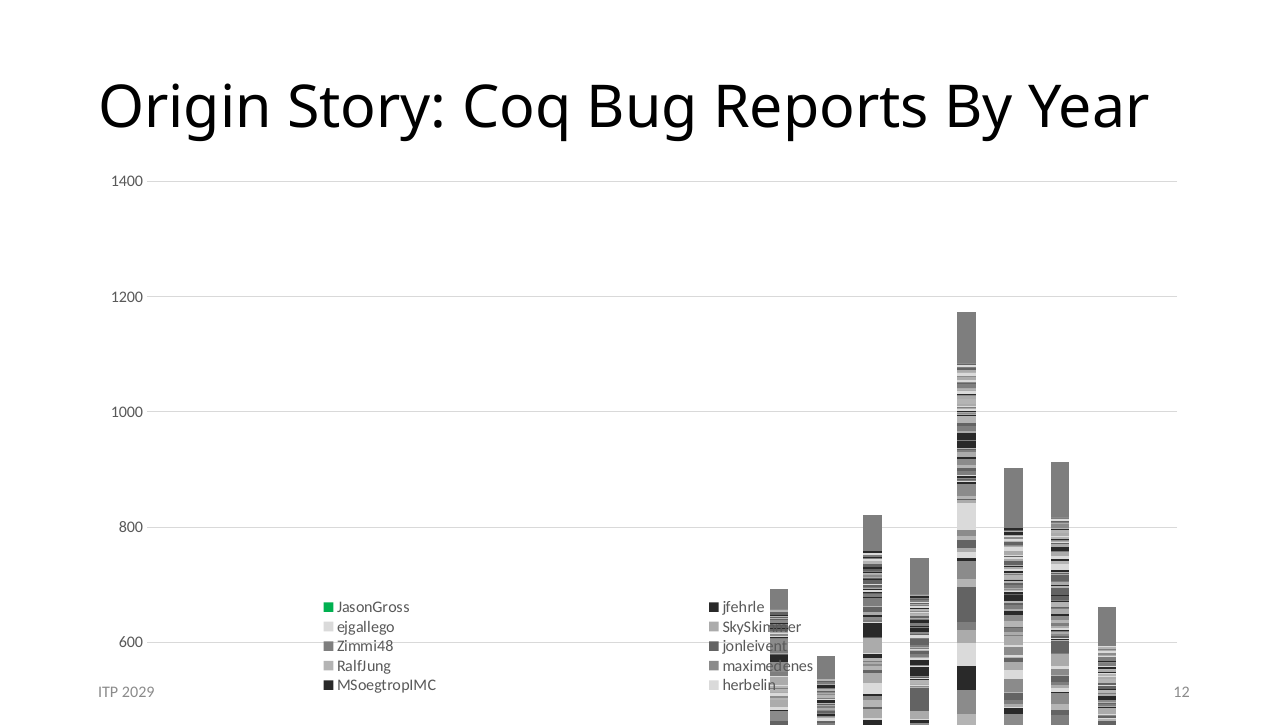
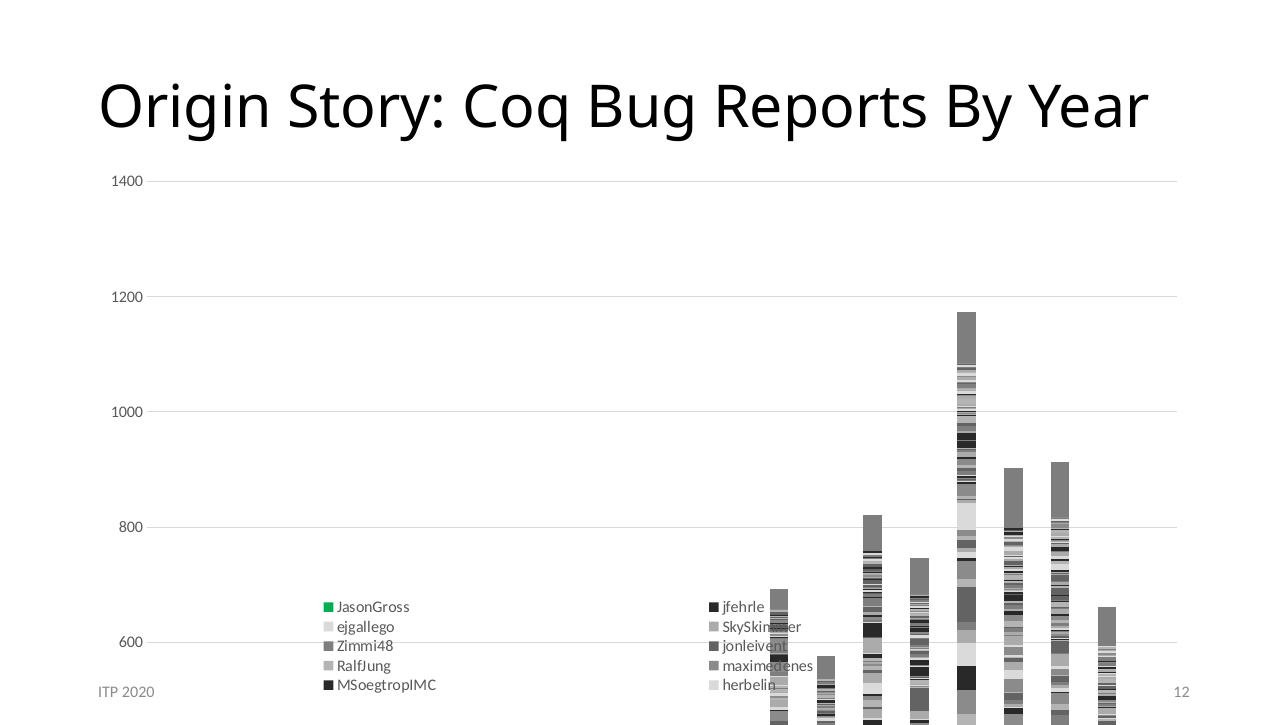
ITP 2029: 2029 -> 2020
